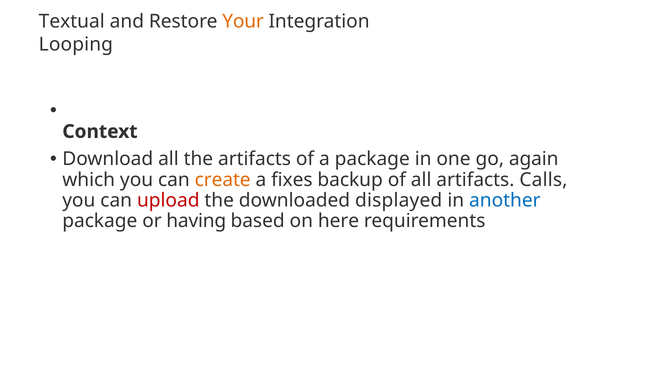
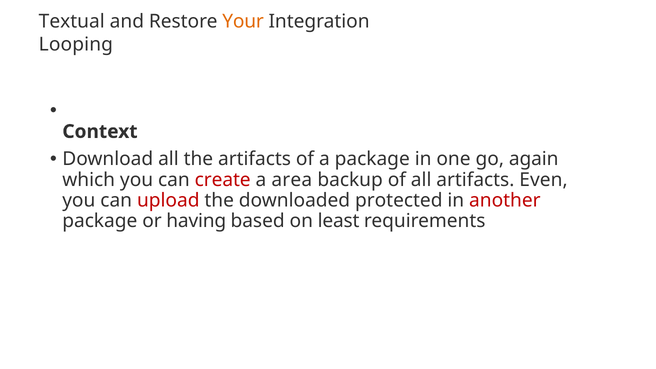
create colour: orange -> red
fixes: fixes -> area
Calls: Calls -> Even
displayed: displayed -> protected
another colour: blue -> red
here: here -> least
